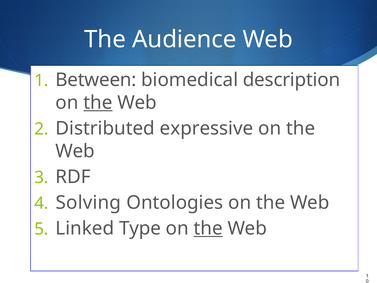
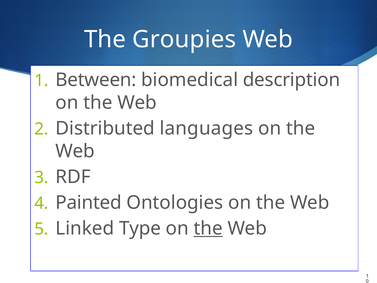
Audience: Audience -> Groupies
the at (98, 103) underline: present -> none
expressive: expressive -> languages
Solving: Solving -> Painted
